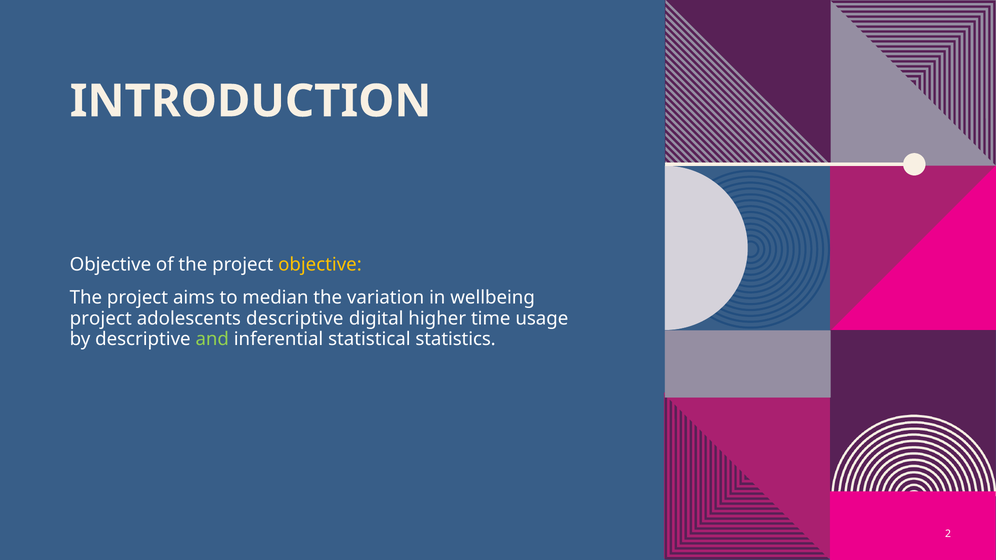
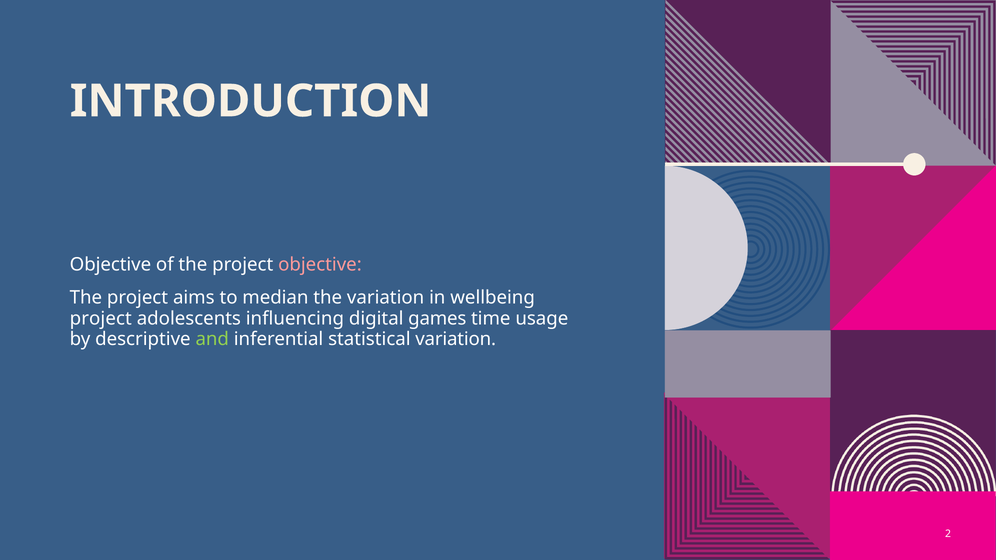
objective at (320, 265) colour: yellow -> pink
adolescents descriptive: descriptive -> influencing
higher: higher -> games
statistical statistics: statistics -> variation
